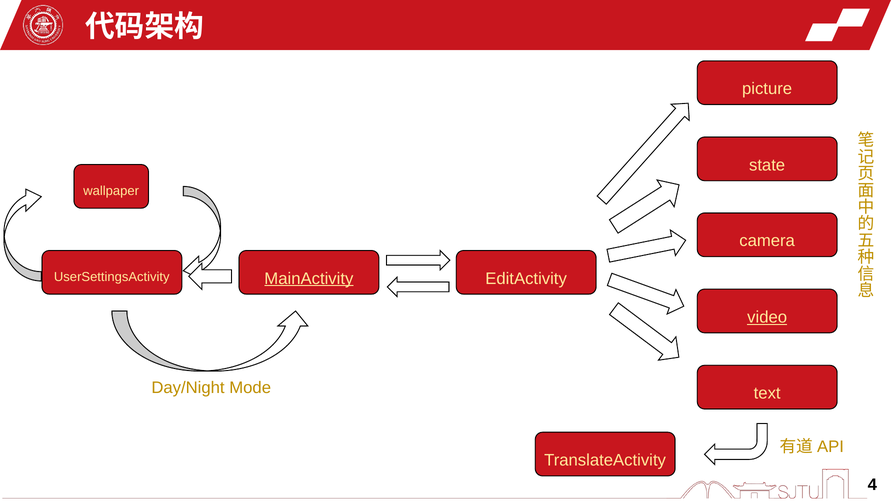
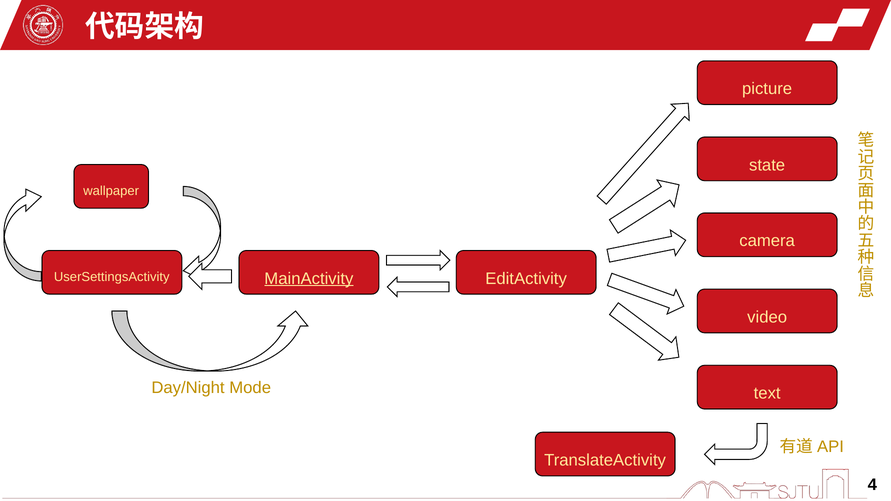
video underline: present -> none
